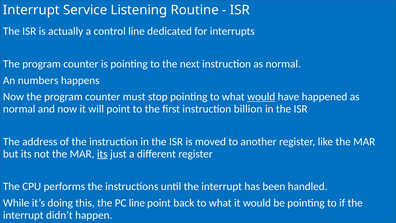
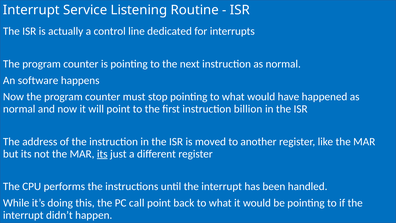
numbers: numbers -> software
would at (261, 97) underline: present -> none
PC line: line -> call
